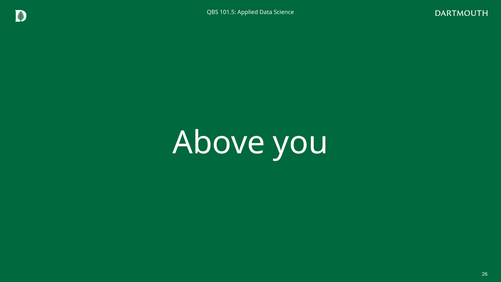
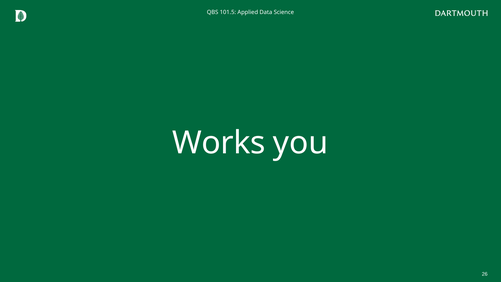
Above: Above -> Works
